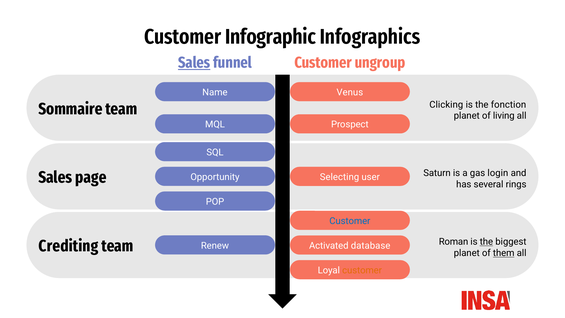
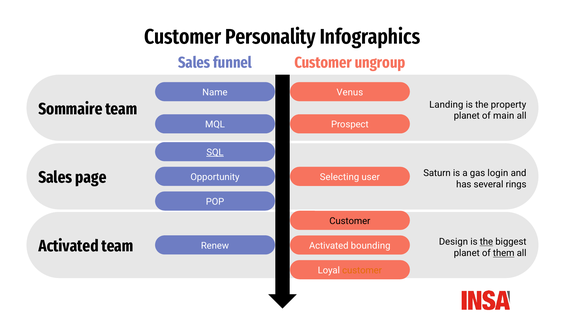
Infographic: Infographic -> Personality
Sales at (194, 63) underline: present -> none
Clicking: Clicking -> Landing
fonction: fonction -> property
living: living -> main
SQL underline: none -> present
Customer at (350, 221) colour: blue -> black
Crediting at (68, 246): Crediting -> Activated
Roman: Roman -> Design
database: database -> bounding
